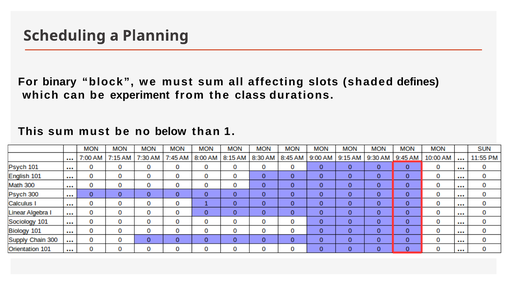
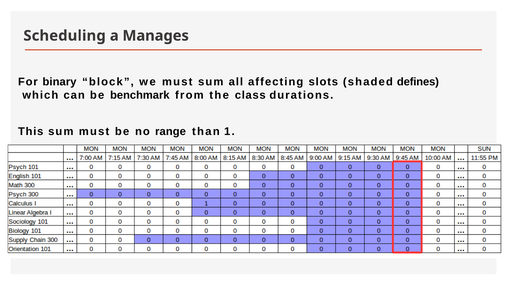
Planning: Planning -> Manages
experiment: experiment -> benchmark
below: below -> range
